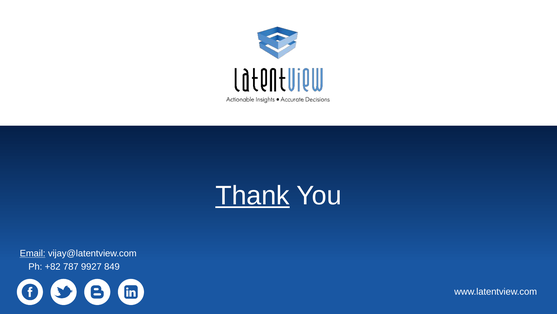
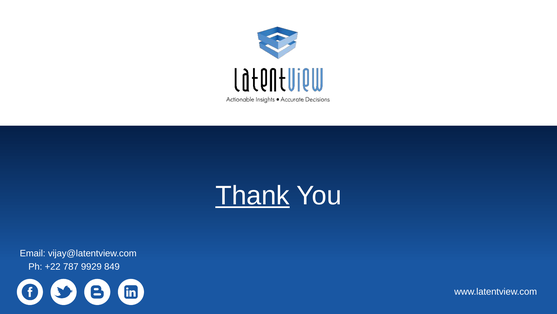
Email underline: present -> none
+82: +82 -> +22
9927: 9927 -> 9929
